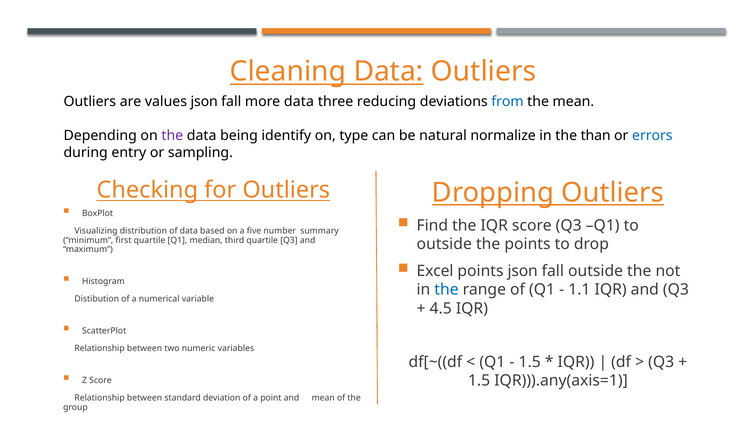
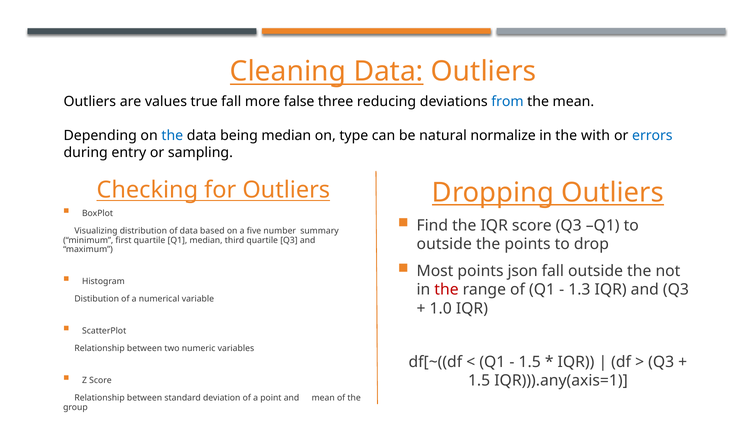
values json: json -> true
more data: data -> false
the at (172, 136) colour: purple -> blue
being identify: identify -> median
than: than -> with
Excel: Excel -> Most
the at (446, 290) colour: blue -> red
1.1: 1.1 -> 1.3
4.5: 4.5 -> 1.0
